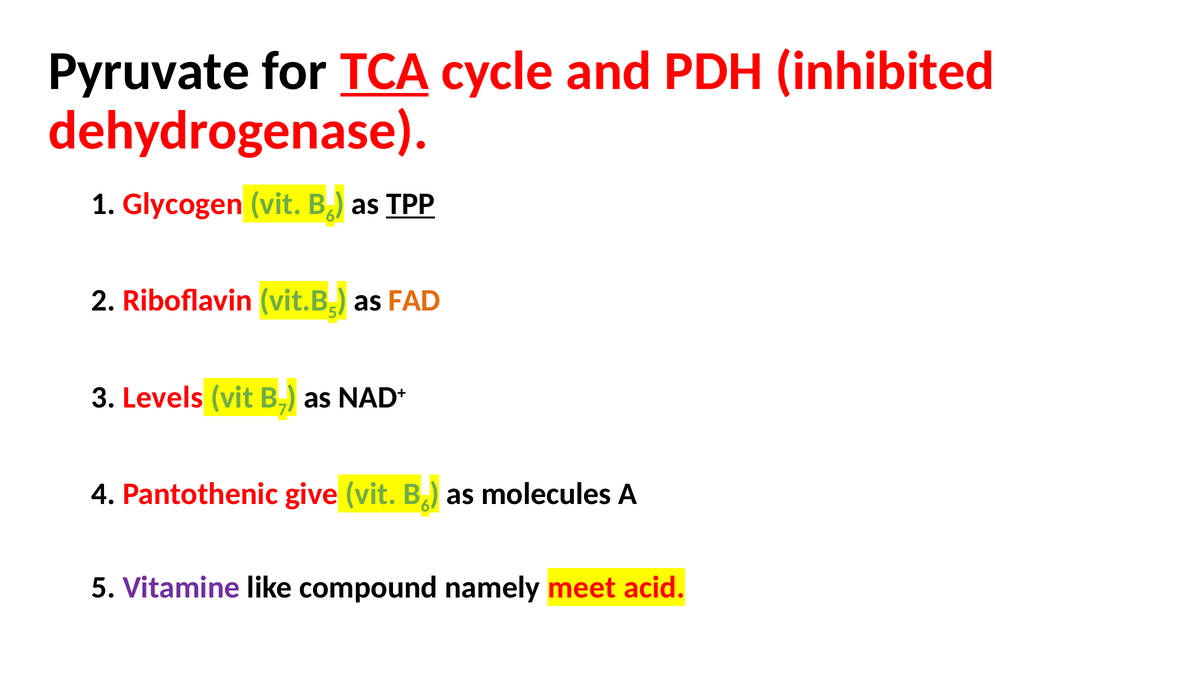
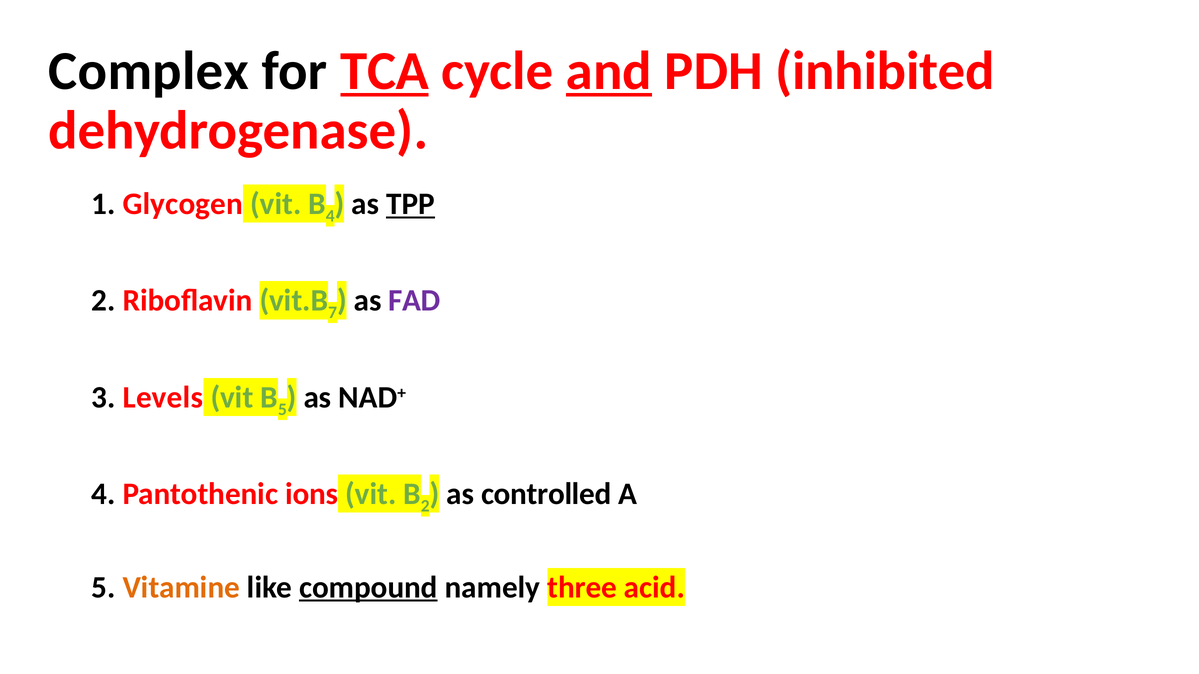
Pyruvate: Pyruvate -> Complex
and underline: none -> present
6 at (330, 216): 6 -> 4
5 at (333, 313): 5 -> 7
FAD colour: orange -> purple
7 at (282, 410): 7 -> 5
give: give -> ions
6 at (425, 506): 6 -> 2
molecules: molecules -> controlled
Vitamine colour: purple -> orange
compound underline: none -> present
meet: meet -> three
